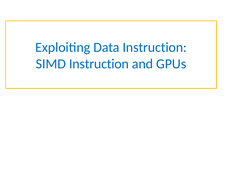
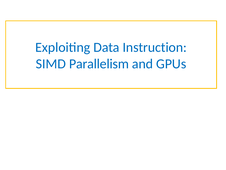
SIMD Instruction: Instruction -> Parallelism
